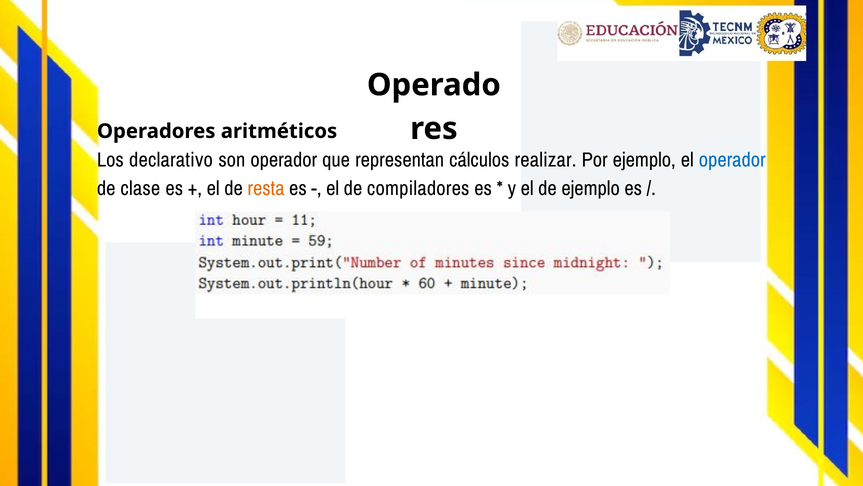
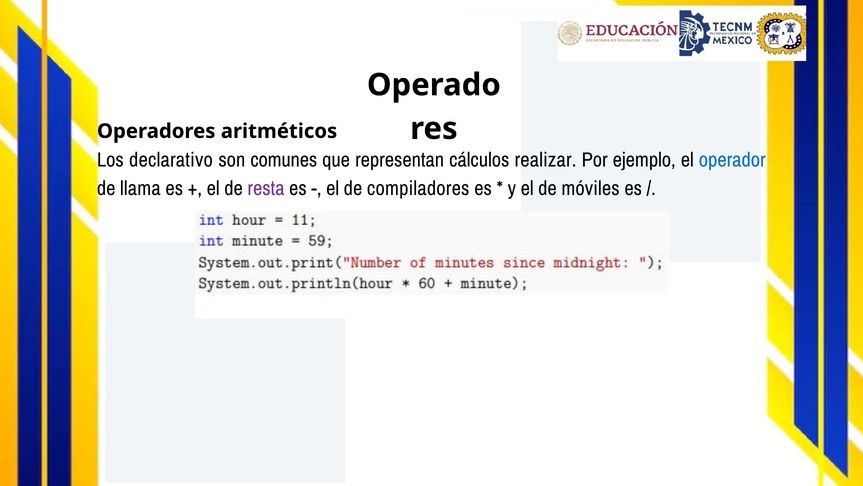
son operador: operador -> comunes
clase: clase -> llama
resta colour: orange -> purple
de ejemplo: ejemplo -> móviles
